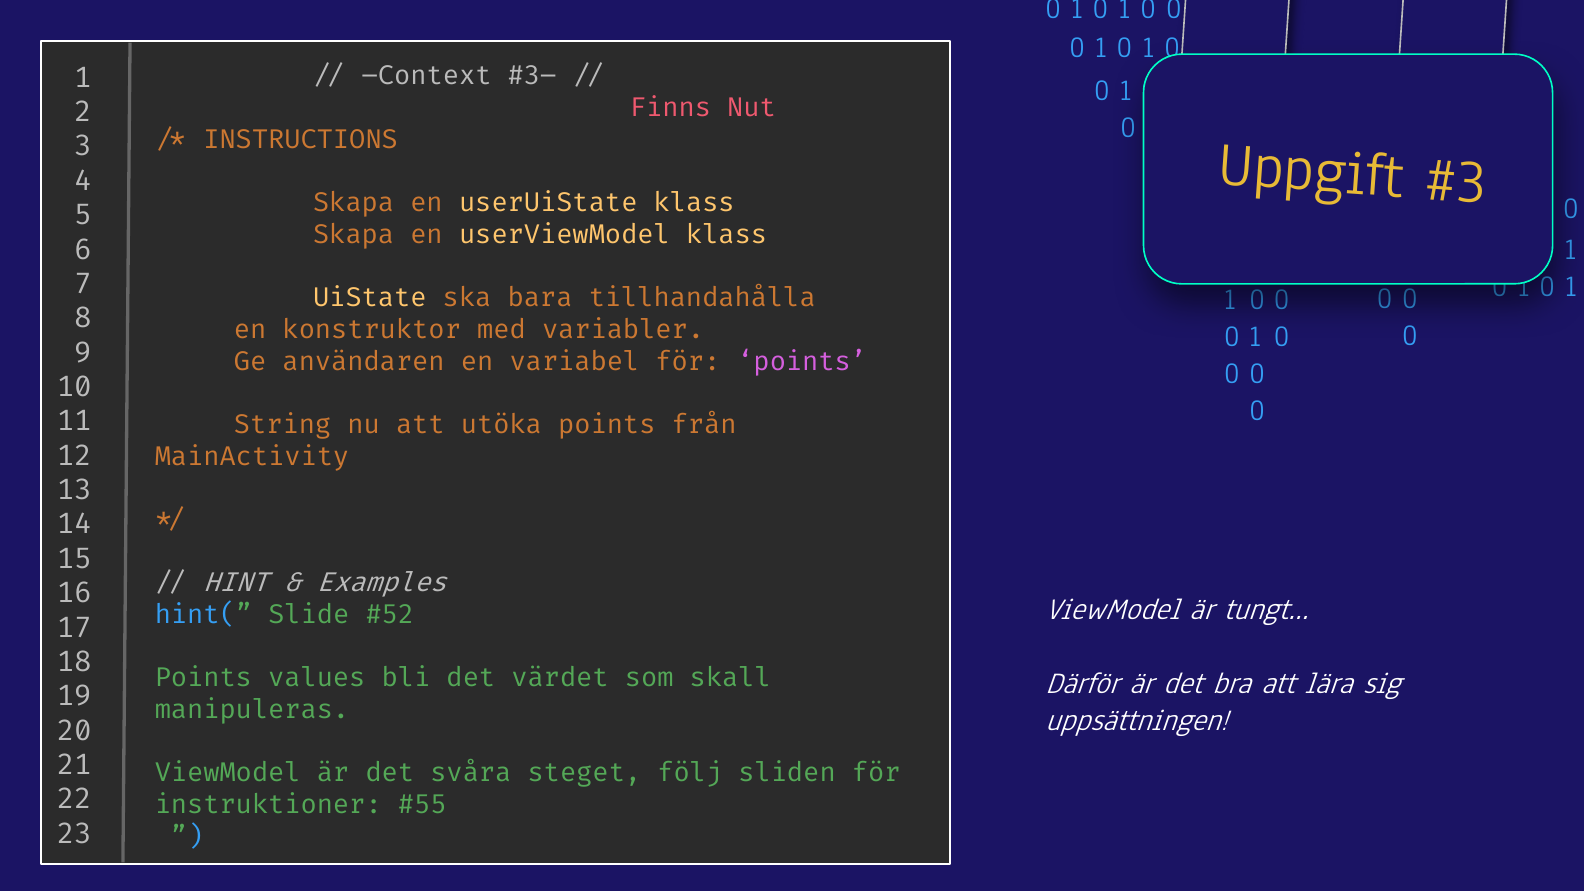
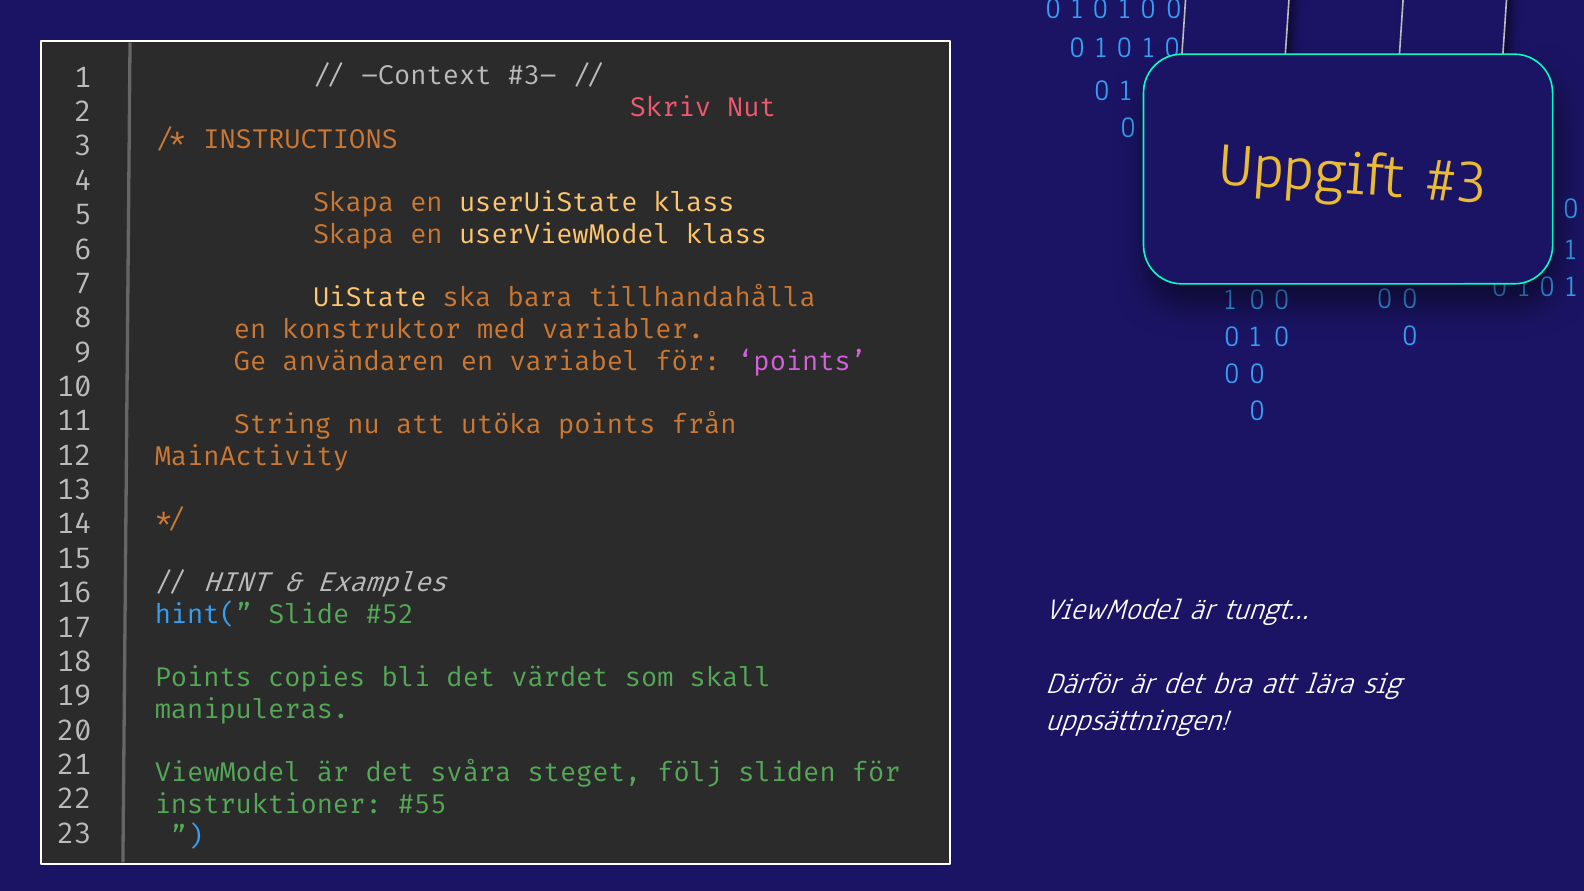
Finns: Finns -> Skriv
values: values -> copies
